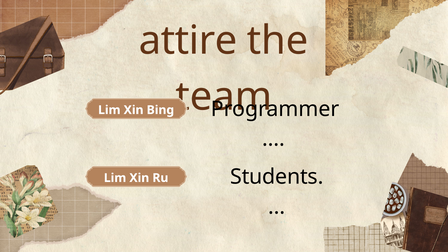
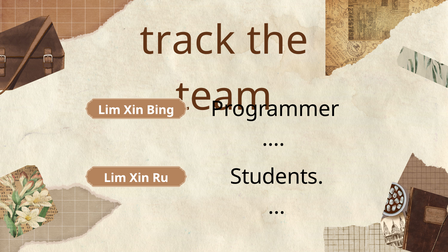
attire: attire -> track
